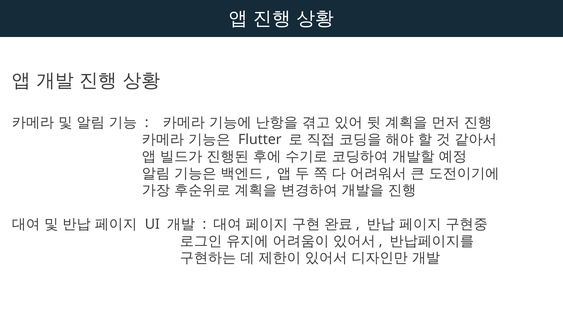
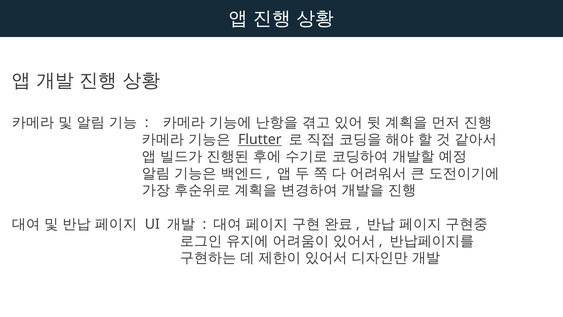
Flutter underline: none -> present
